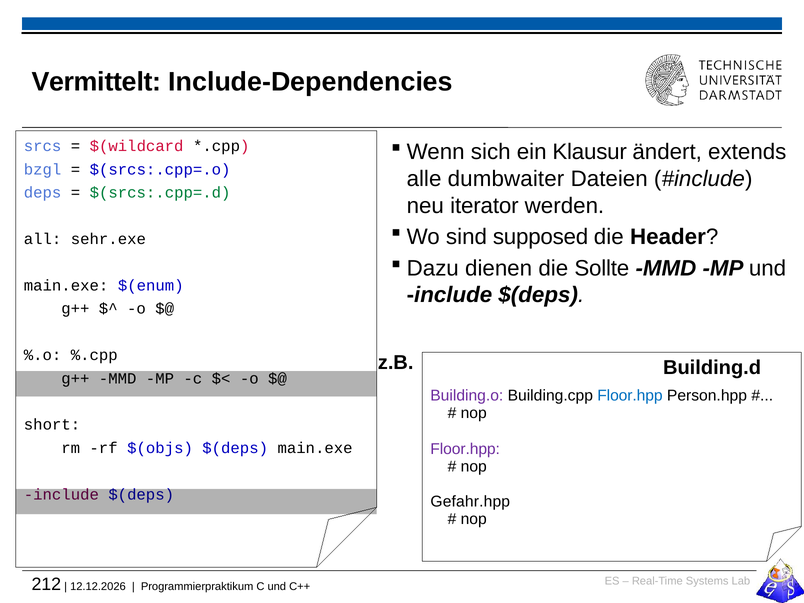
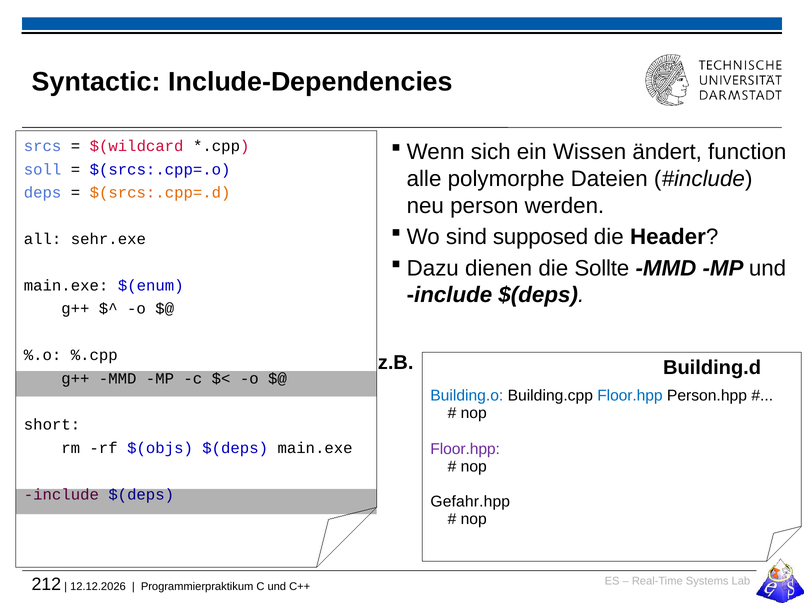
Vermittelt: Vermittelt -> Syntactic
Klausur: Klausur -> Wissen
extends: extends -> function
bzgl: bzgl -> soll
dumbwaiter: dumbwaiter -> polymorphe
$(srcs:.cpp=.d colour: green -> orange
iterator: iterator -> person
Building.o colour: purple -> blue
